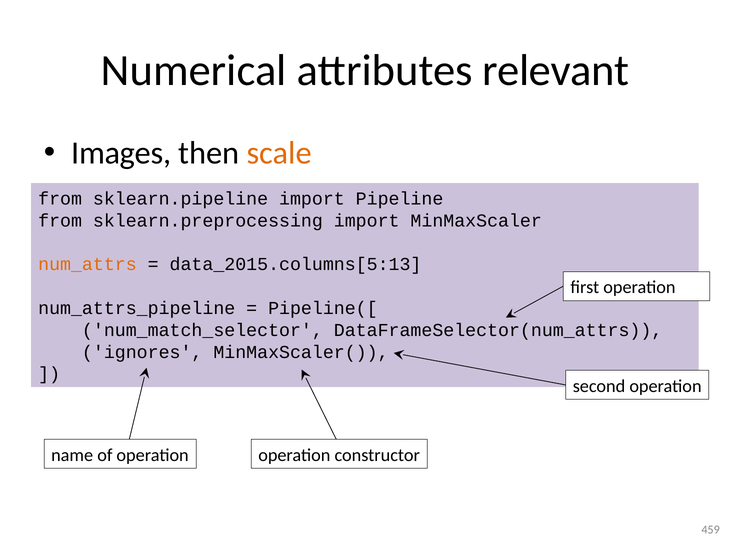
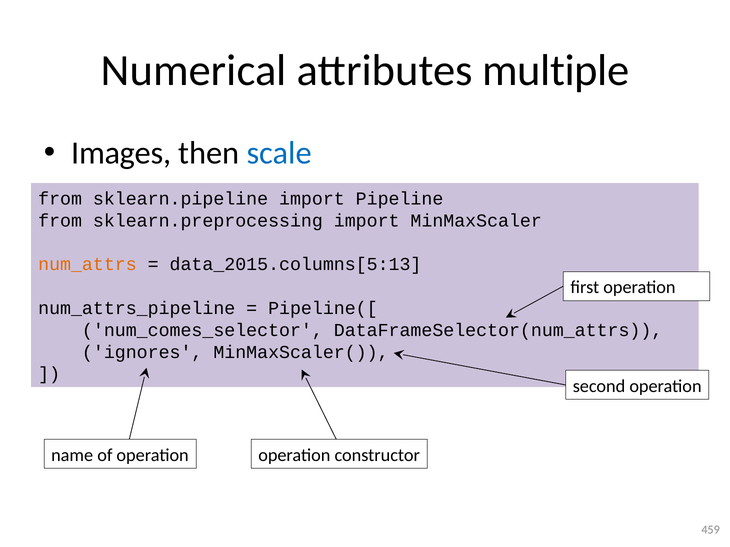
relevant: relevant -> multiple
scale colour: orange -> blue
num_match_selector: num_match_selector -> num_comes_selector
